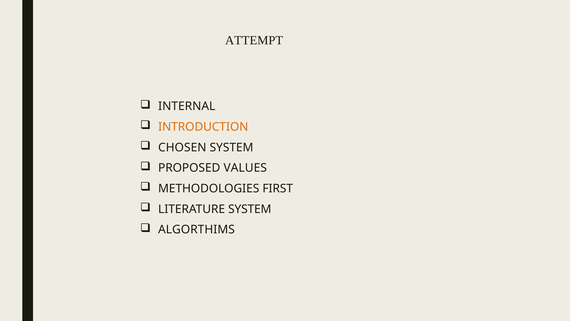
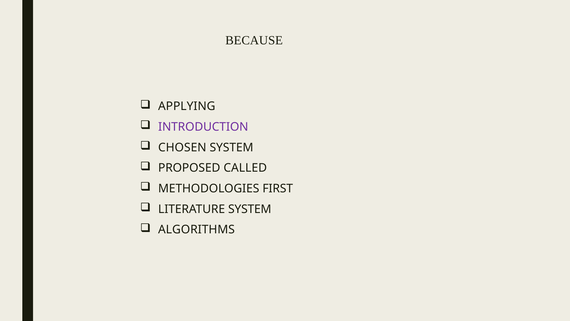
ATTEMPT: ATTEMPT -> BECAUSE
INTERNAL: INTERNAL -> APPLYING
INTRODUCTION colour: orange -> purple
VALUES: VALUES -> CALLED
ALGORTHIMS: ALGORTHIMS -> ALGORITHMS
